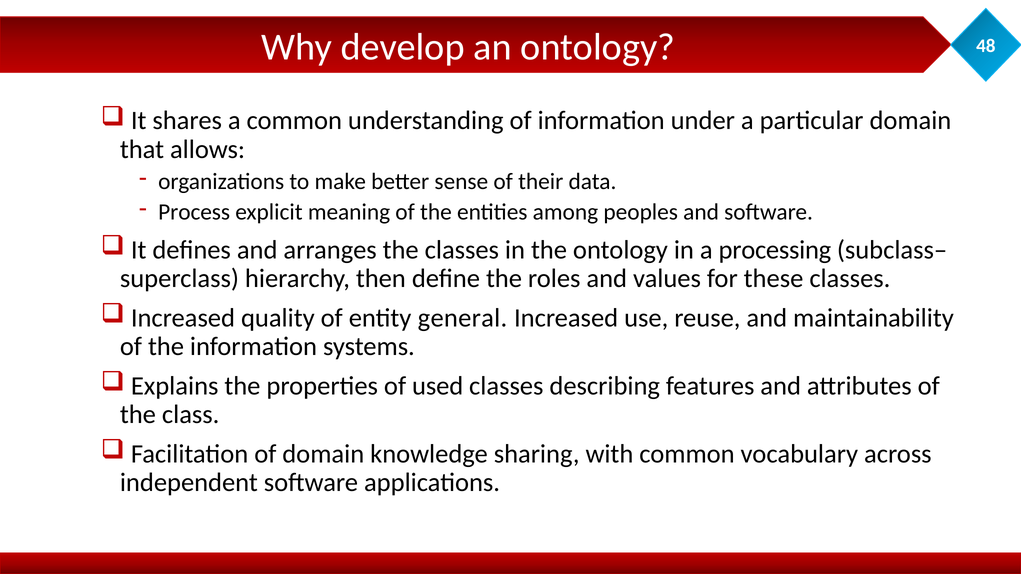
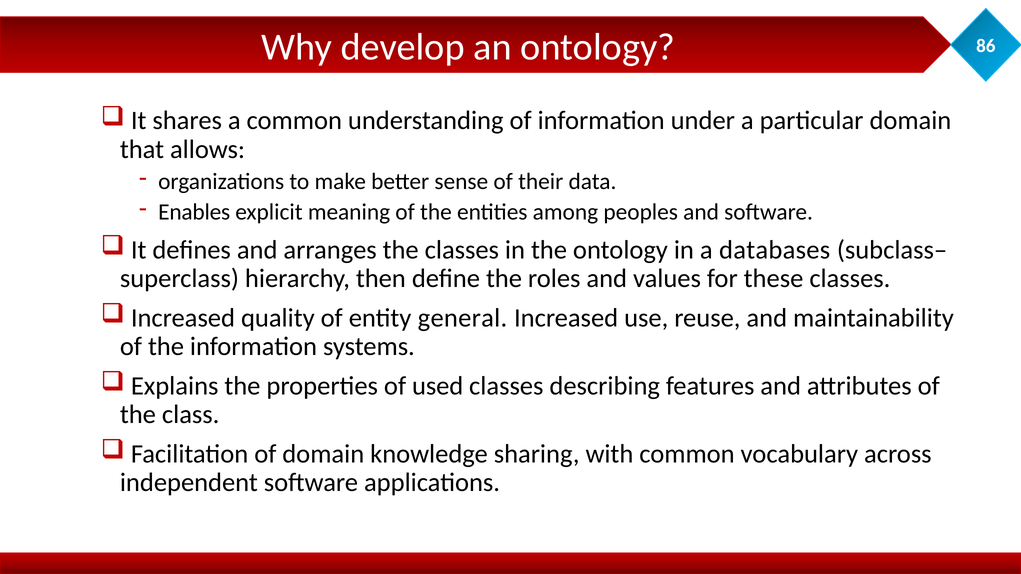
48: 48 -> 86
Process: Process -> Enables
processing: processing -> databases
